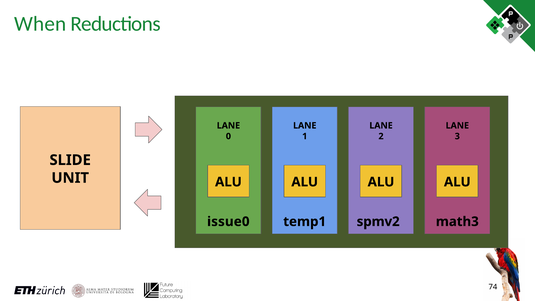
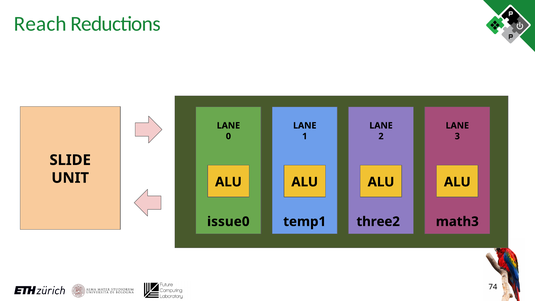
When: When -> Reach
spmv2: spmv2 -> three2
